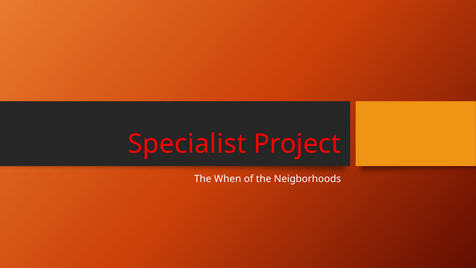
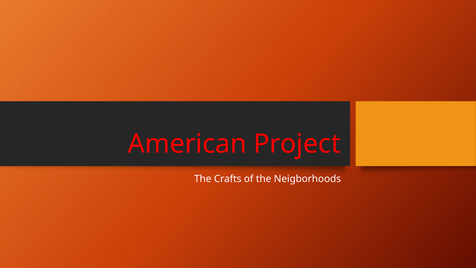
Specialist: Specialist -> American
When: When -> Crafts
